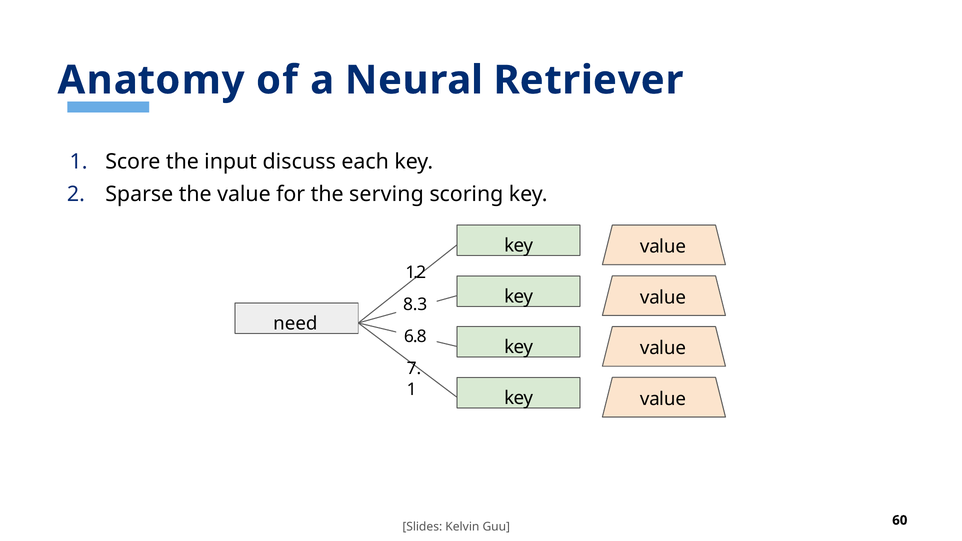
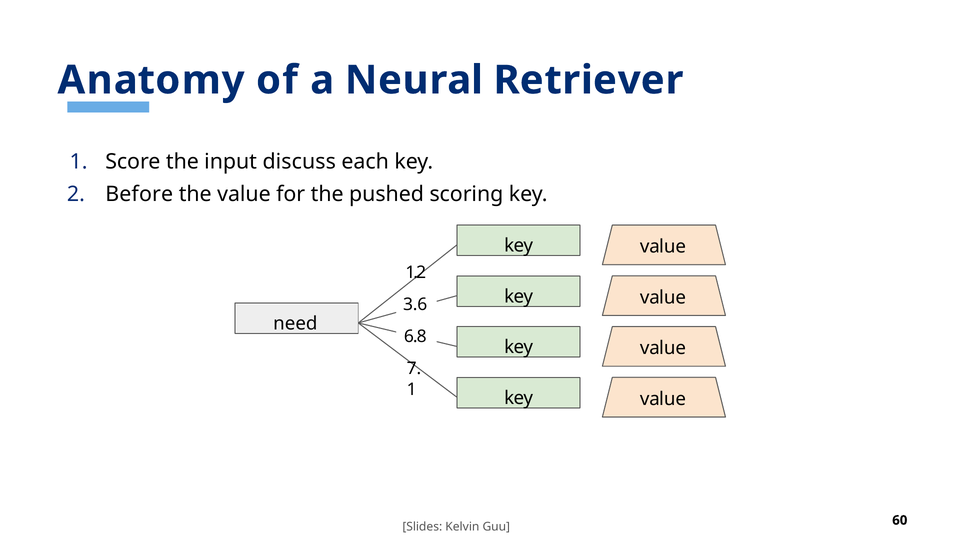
Sparse: Sparse -> Before
serving: serving -> pushed
8.3: 8.3 -> 3.6
